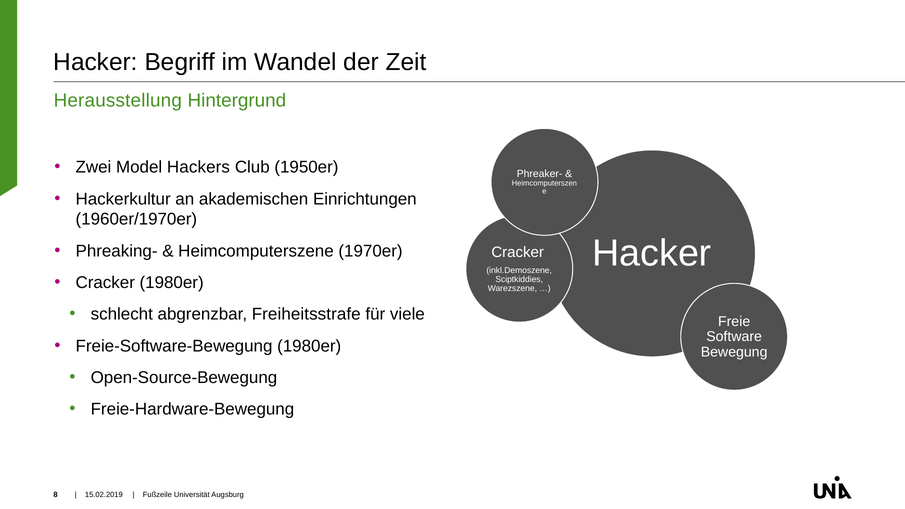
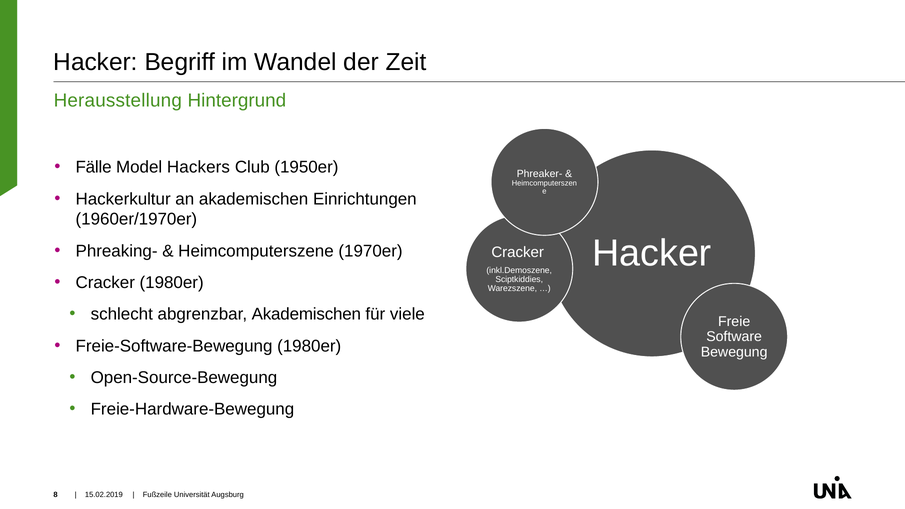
Zwei: Zwei -> Fälle
abgrenzbar Freiheitsstrafe: Freiheitsstrafe -> Akademischen
